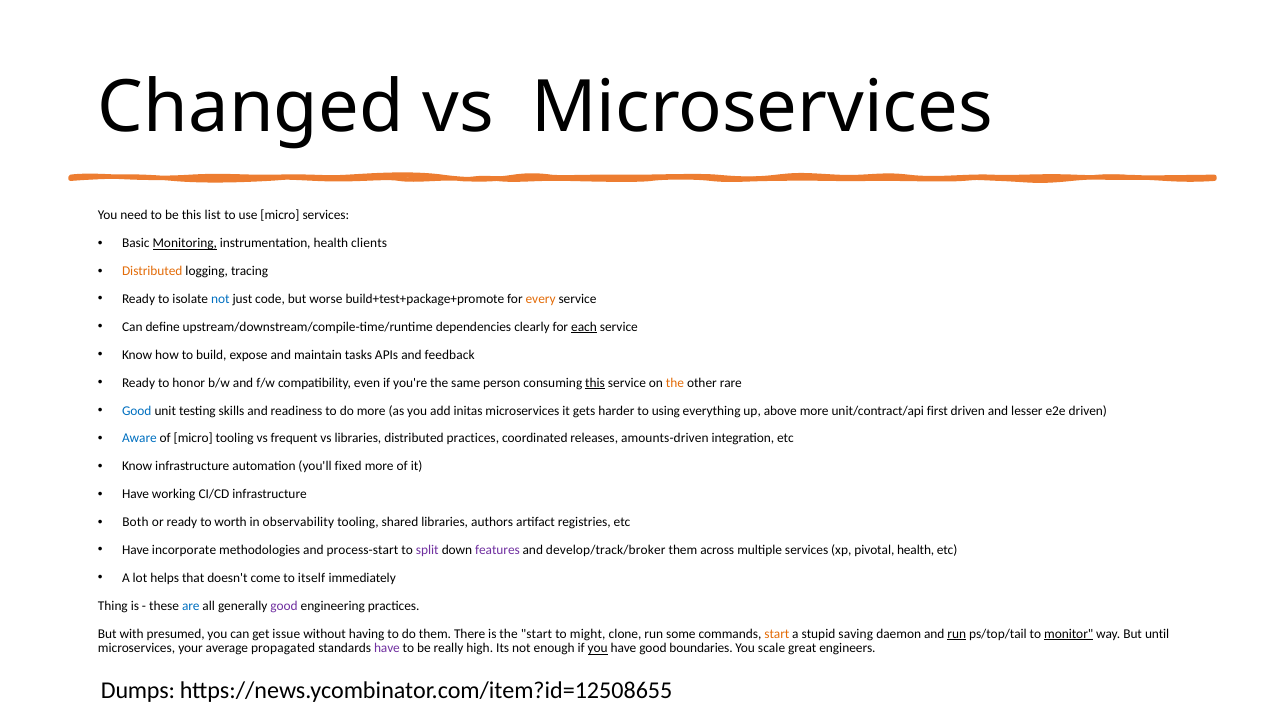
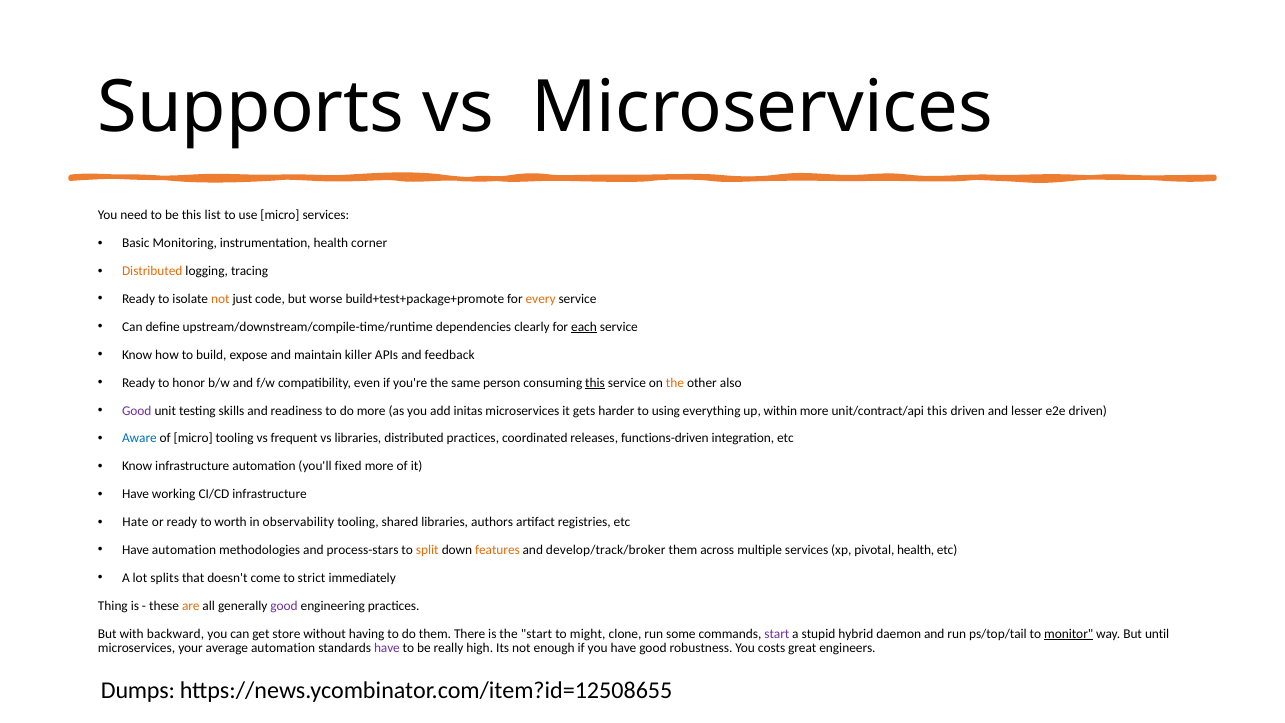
Changed: Changed -> Supports
Monitoring underline: present -> none
clients: clients -> corner
not at (220, 299) colour: blue -> orange
tasks: tasks -> killer
rare: rare -> also
Good at (137, 411) colour: blue -> purple
above: above -> within
unit/contract/api first: first -> this
amounts-driven: amounts-driven -> functions-driven
Both: Both -> Hate
Have incorporate: incorporate -> automation
process-start: process-start -> process-stars
split colour: purple -> orange
features colour: purple -> orange
helps: helps -> splits
itself: itself -> strict
are colour: blue -> orange
presumed: presumed -> backward
issue: issue -> store
start at (777, 634) colour: orange -> purple
saving: saving -> hybrid
run at (957, 634) underline: present -> none
average propagated: propagated -> automation
you at (598, 648) underline: present -> none
boundaries: boundaries -> robustness
scale: scale -> costs
